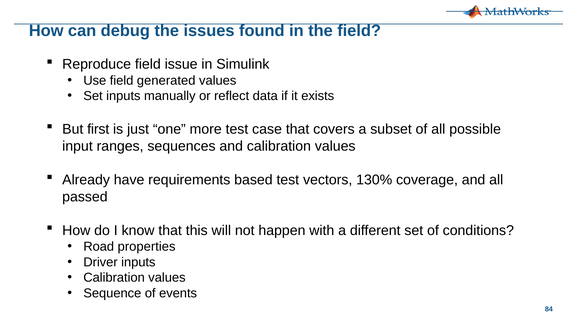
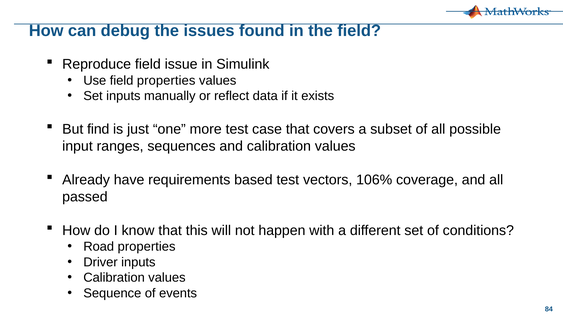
field generated: generated -> properties
first: first -> find
130%: 130% -> 106%
